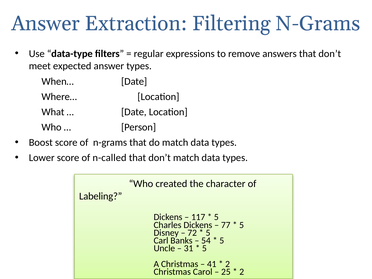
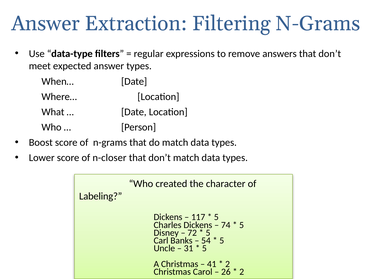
n-called: n-called -> n-closer
77: 77 -> 74
25: 25 -> 26
